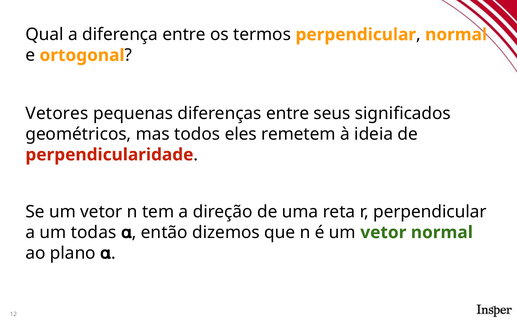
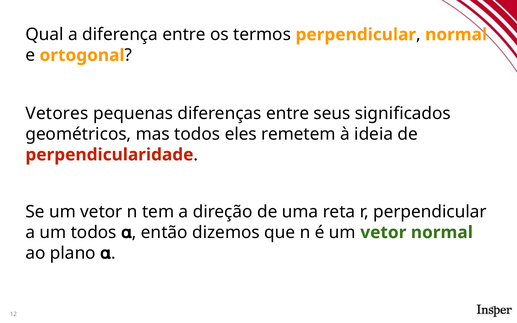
um todas: todas -> todos
